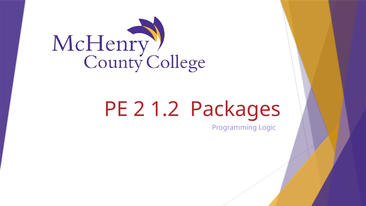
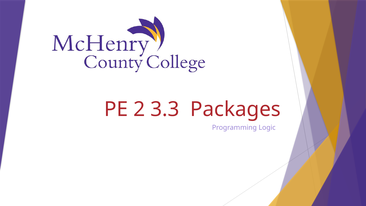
1.2: 1.2 -> 3.3
